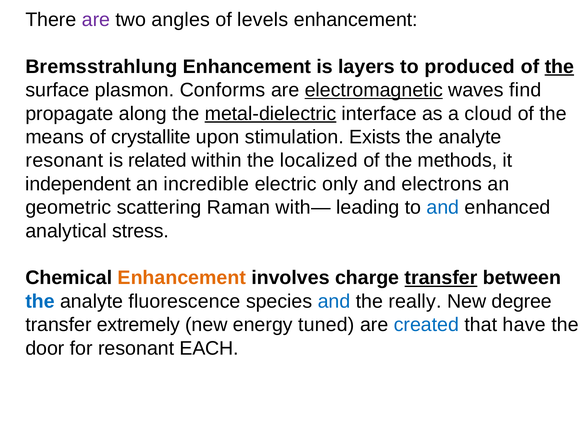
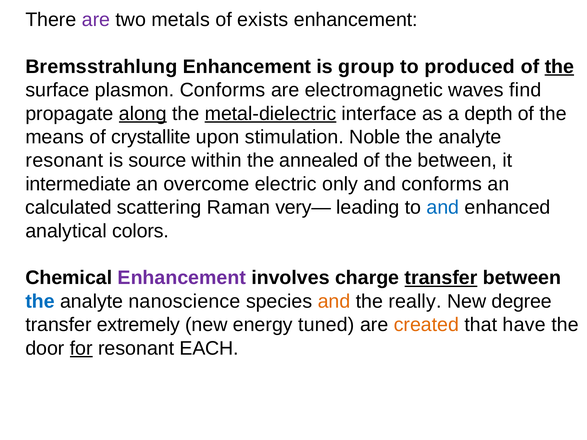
angles: angles -> metals
levels: levels -> exists
layers: layers -> group
electromagnetic underline: present -> none
along underline: none -> present
cloud: cloud -> depth
Exists: Exists -> Noble
related: related -> source
localized: localized -> annealed
the methods: methods -> between
independent: independent -> intermediate
incredible: incredible -> overcome
and electrons: electrons -> conforms
geometric: geometric -> calculated
with—: with— -> very—
stress: stress -> colors
Enhancement at (182, 278) colour: orange -> purple
fluorescence: fluorescence -> nanoscience
and at (334, 302) colour: blue -> orange
created colour: blue -> orange
for underline: none -> present
